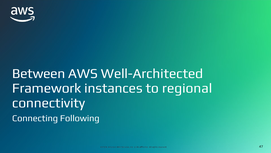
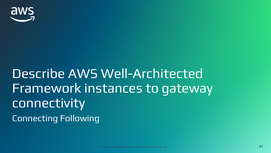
Between: Between -> Describe
regional: regional -> gateway
